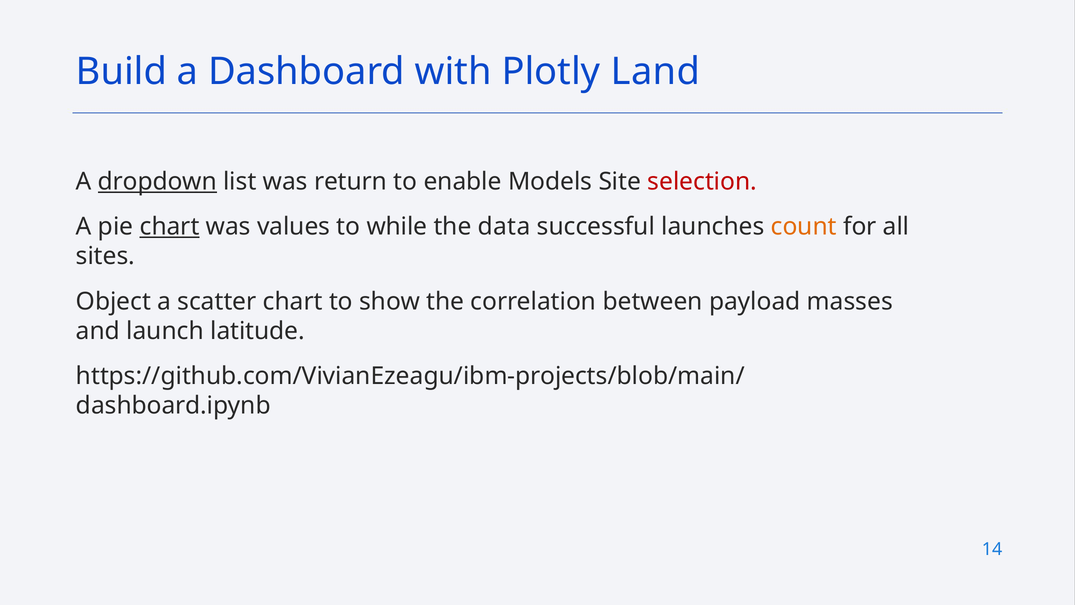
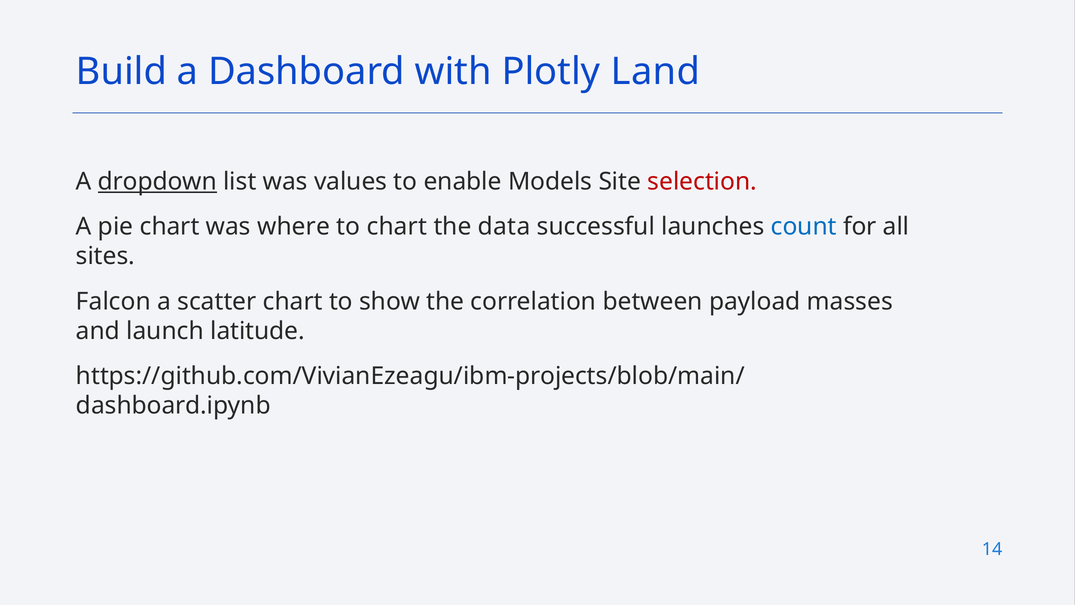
return: return -> values
chart at (170, 227) underline: present -> none
values: values -> where
to while: while -> chart
count colour: orange -> blue
Object: Object -> Falcon
